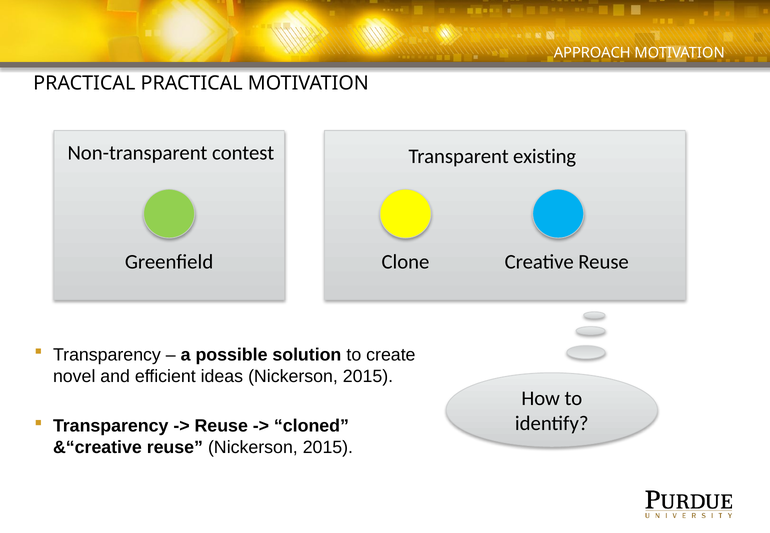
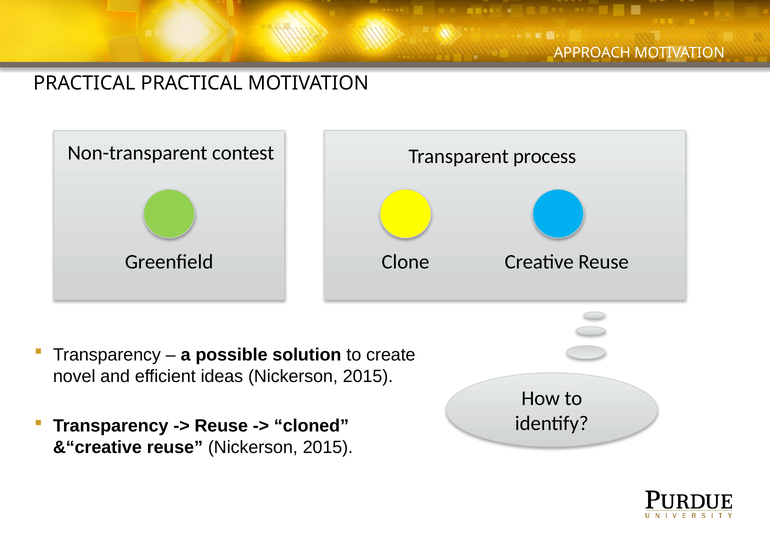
existing: existing -> process
